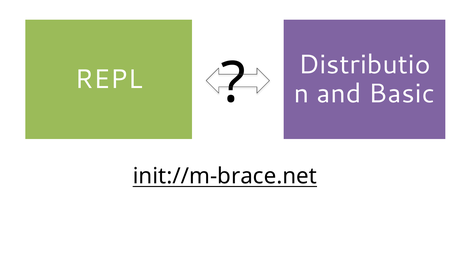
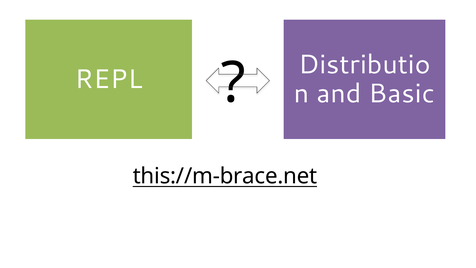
init://m-brace.net: init://m-brace.net -> this://m-brace.net
